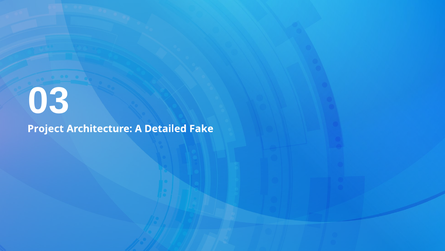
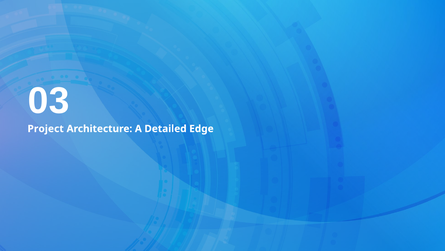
Fake: Fake -> Edge
